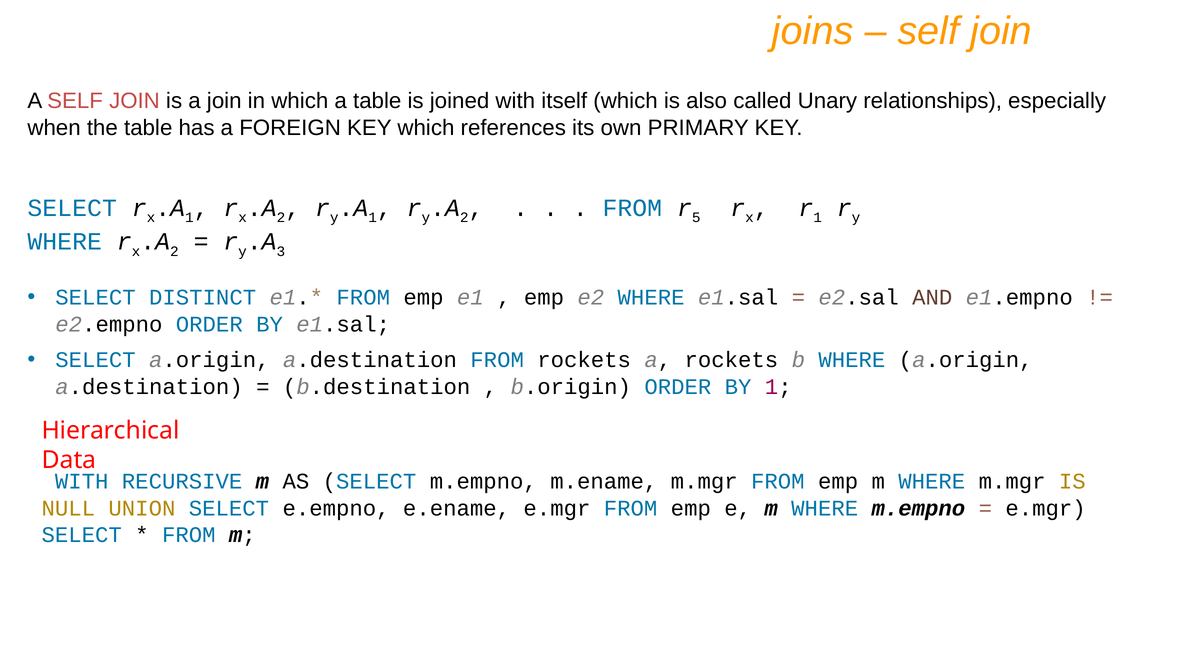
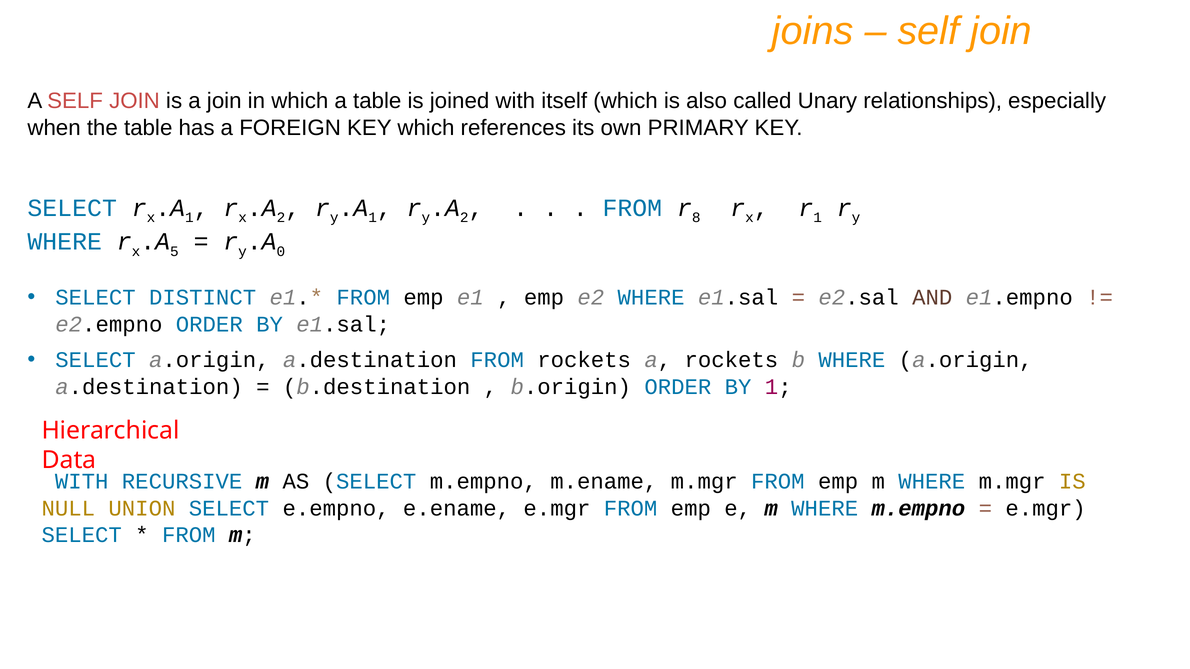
5: 5 -> 8
2 at (174, 252): 2 -> 5
3: 3 -> 0
